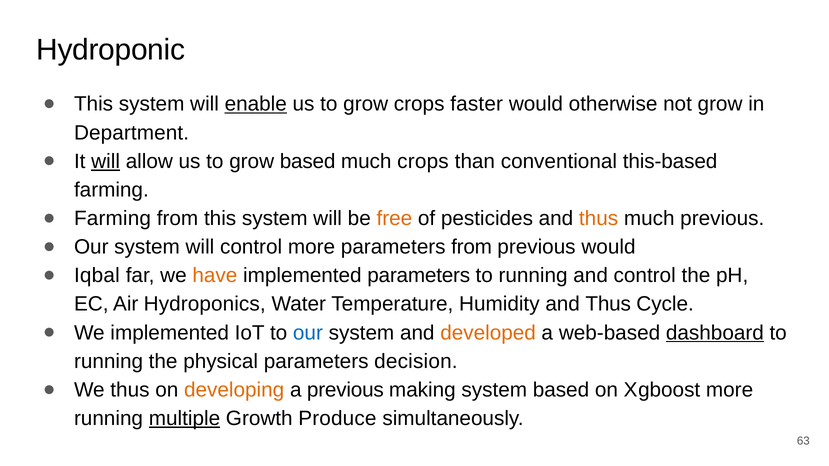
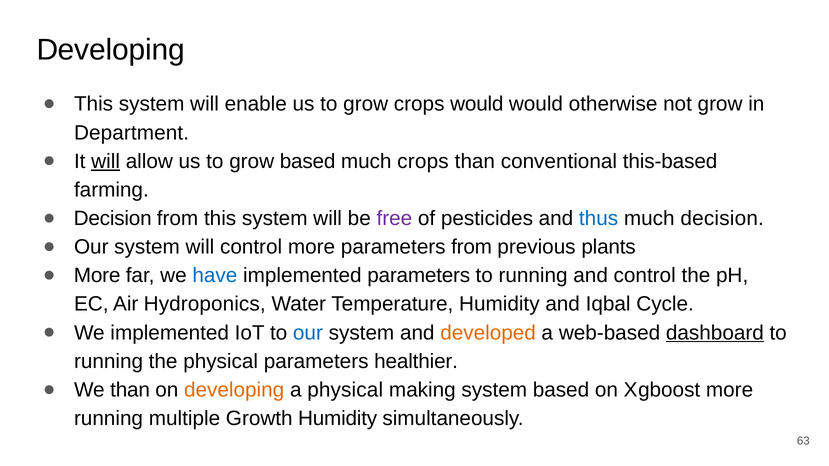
Hydroponic at (111, 50): Hydroponic -> Developing
enable underline: present -> none
crops faster: faster -> would
Farming at (112, 219): Farming -> Decision
free colour: orange -> purple
thus at (599, 219) colour: orange -> blue
much previous: previous -> decision
previous would: would -> plants
Iqbal at (97, 276): Iqbal -> More
have colour: orange -> blue
Humidity and Thus: Thus -> Iqbal
decision: decision -> healthier
We thus: thus -> than
a previous: previous -> physical
multiple underline: present -> none
Growth Produce: Produce -> Humidity
